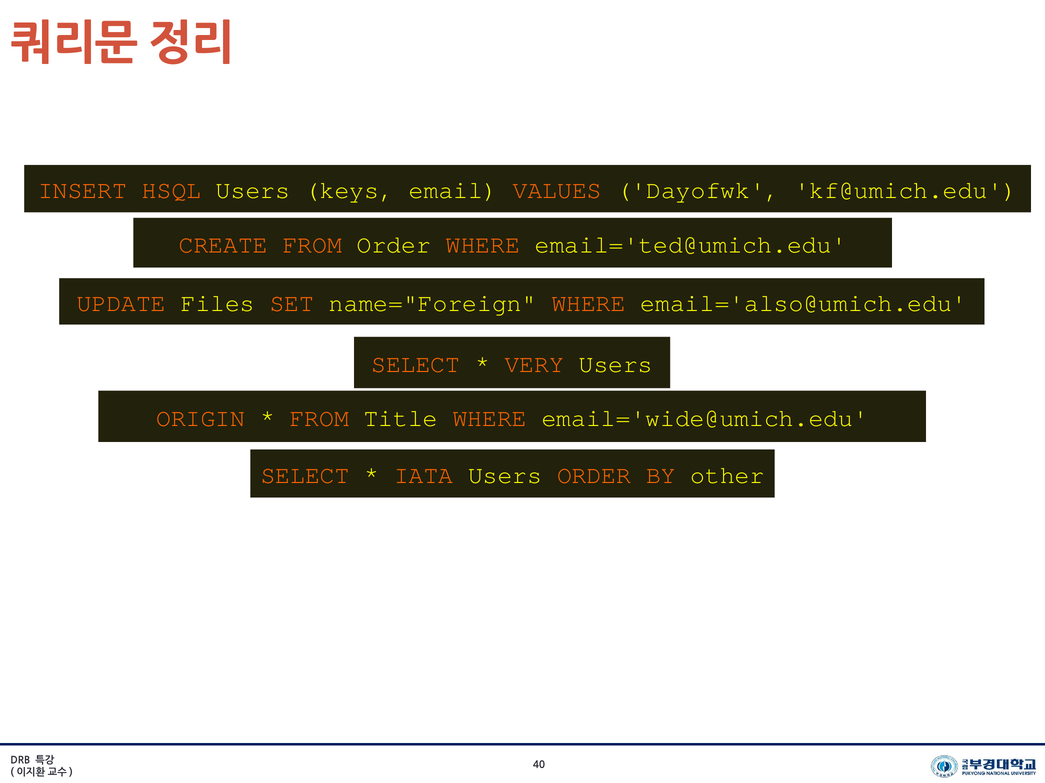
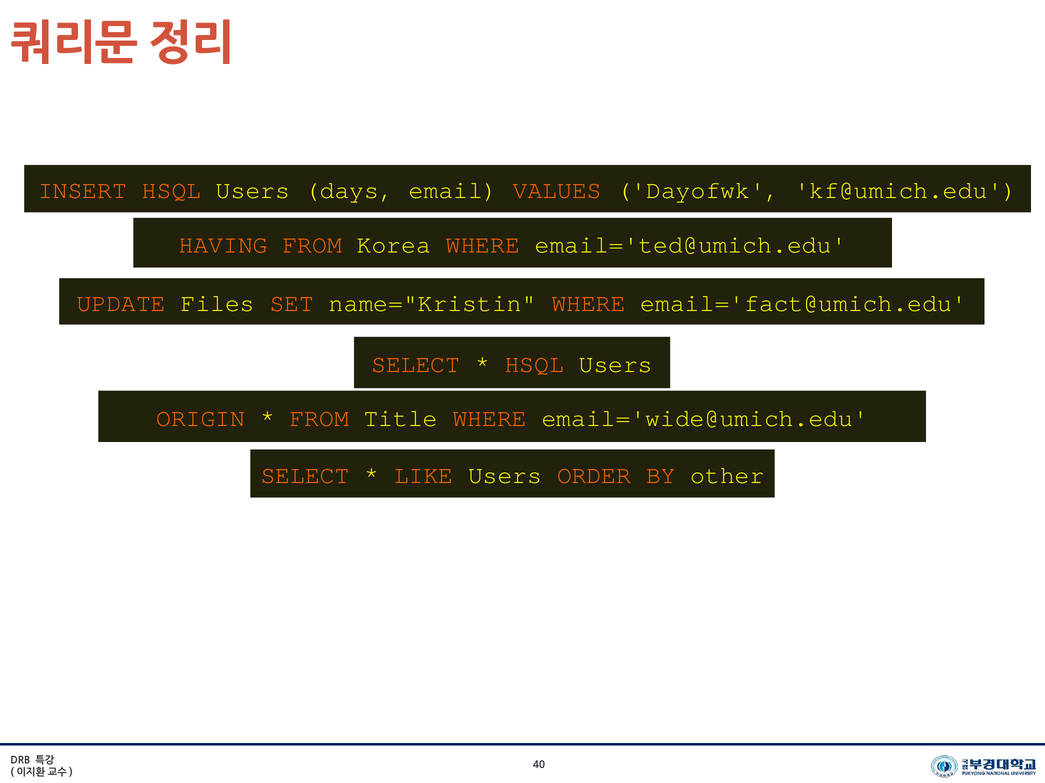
keys: keys -> days
CREATE: CREATE -> HAVING
FROM Order: Order -> Korea
name="Foreign: name="Foreign -> name="Kristin
email='also@umich.edu: email='also@umich.edu -> email='fact@umich.edu
VERY at (534, 365): VERY -> HSQL
IATA: IATA -> LIKE
